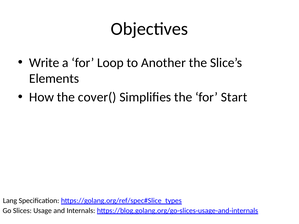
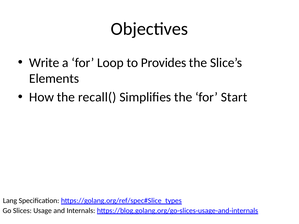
Another: Another -> Provides
cover(: cover( -> recall(
